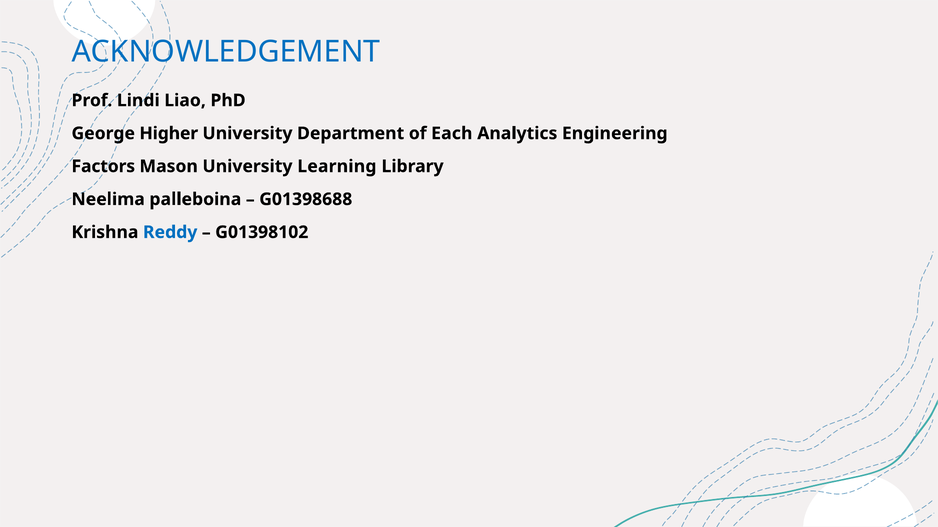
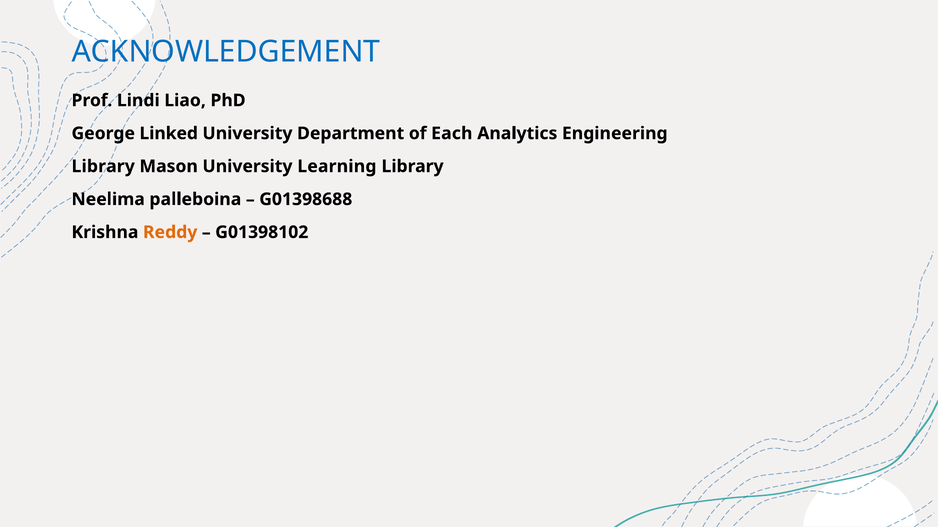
Higher: Higher -> Linked
Factors at (103, 167): Factors -> Library
Reddy colour: blue -> orange
